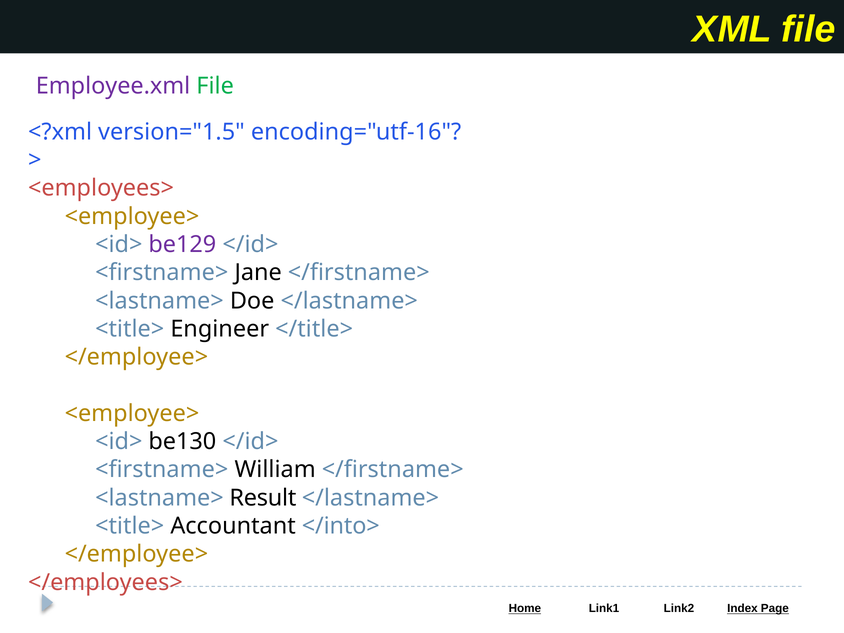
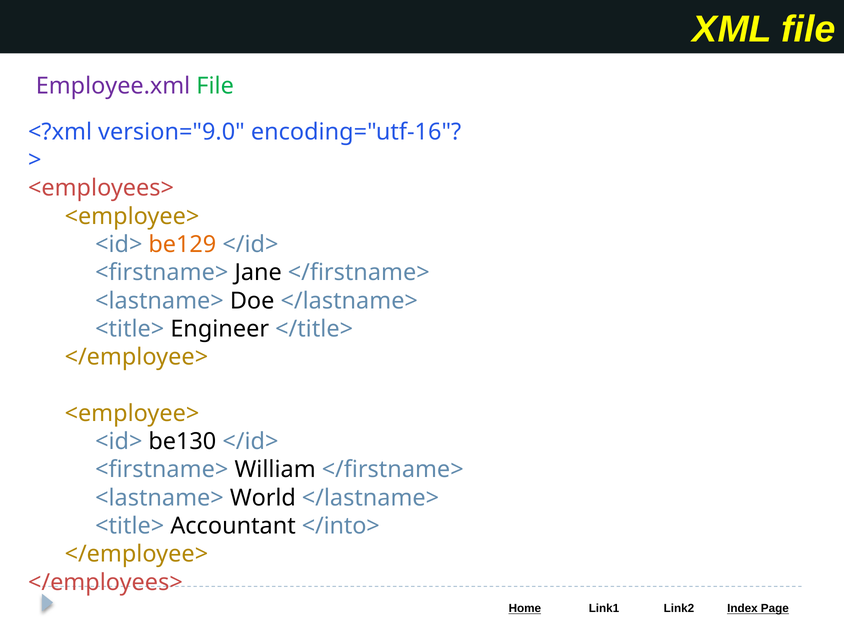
version="1.5: version="1.5 -> version="9.0
be129 colour: purple -> orange
Result: Result -> World
